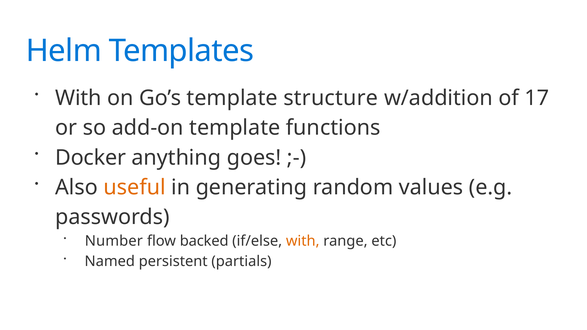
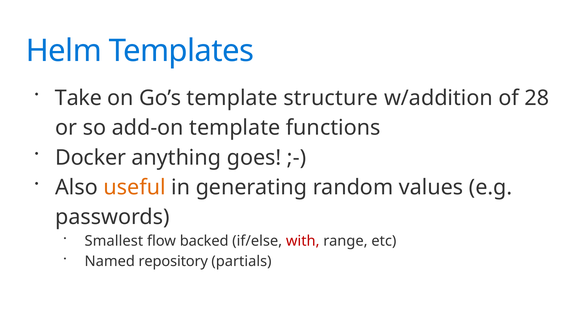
With at (78, 98): With -> Take
17: 17 -> 28
Number: Number -> Smallest
with at (303, 241) colour: orange -> red
persistent: persistent -> repository
